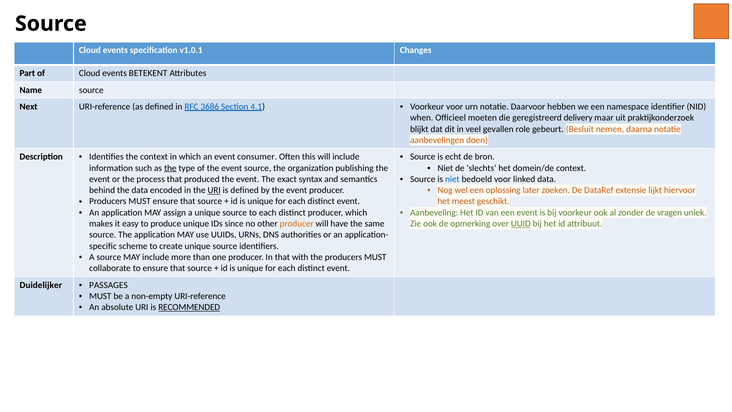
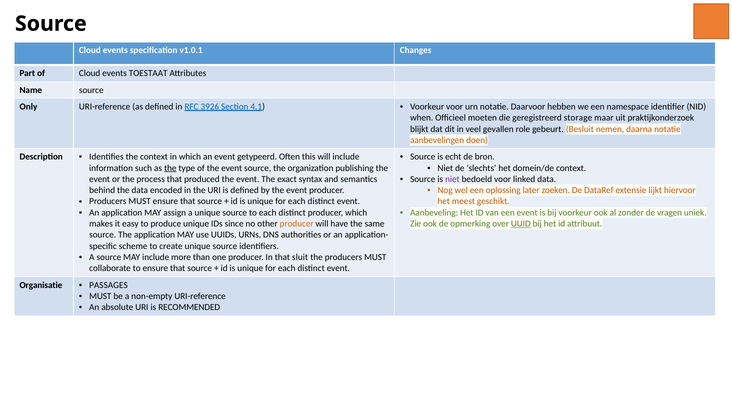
BETEKENT: BETEKENT -> TOESTAAT
Next: Next -> Only
3686: 3686 -> 3926
delivery: delivery -> storage
consumer: consumer -> getypeerd
niet at (452, 179) colour: blue -> purple
URI at (214, 190) underline: present -> none
with: with -> sluit
Duidelijker: Duidelijker -> Organisatie
RECOMMENDED underline: present -> none
